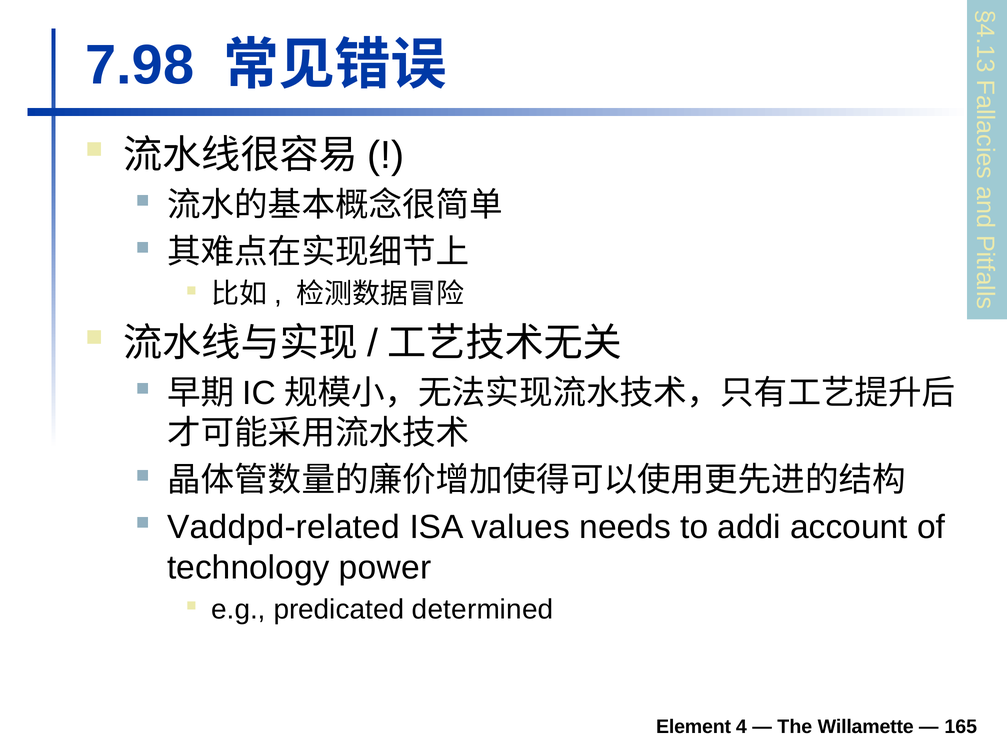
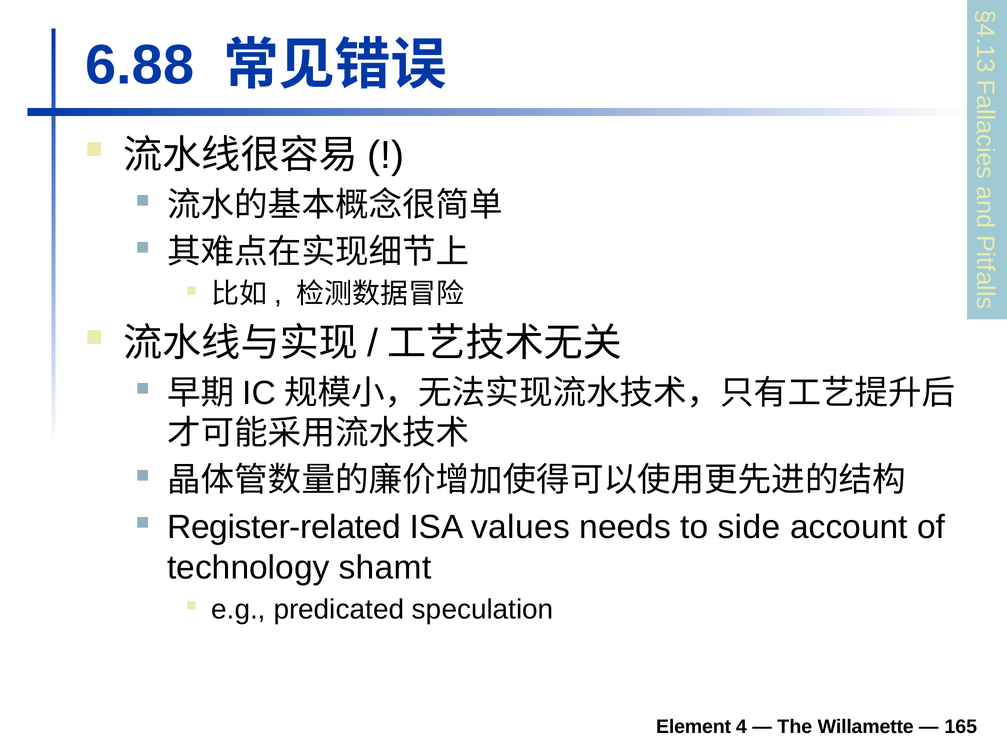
7.98: 7.98 -> 6.88
Vaddpd-related: Vaddpd-related -> Register-related
addi: addi -> side
power: power -> shamt
determined: determined -> speculation
